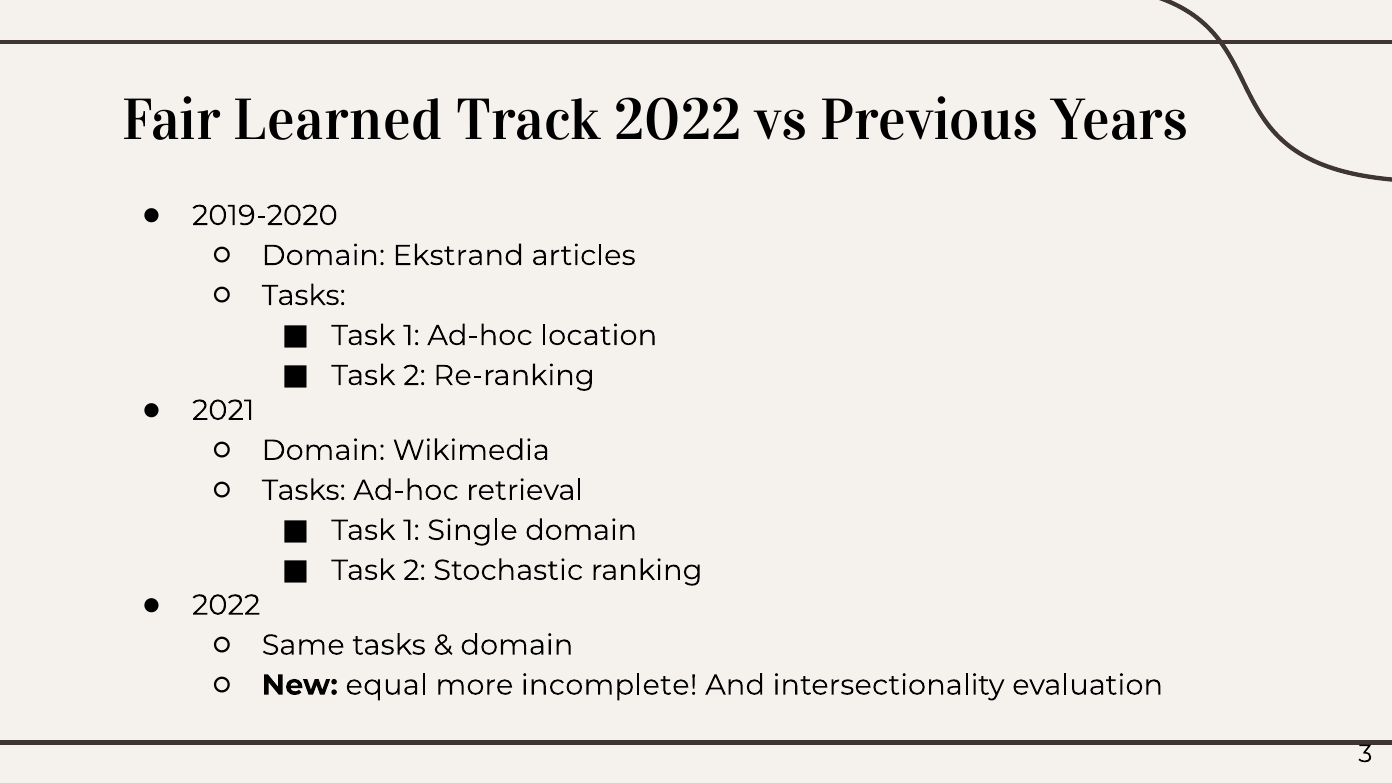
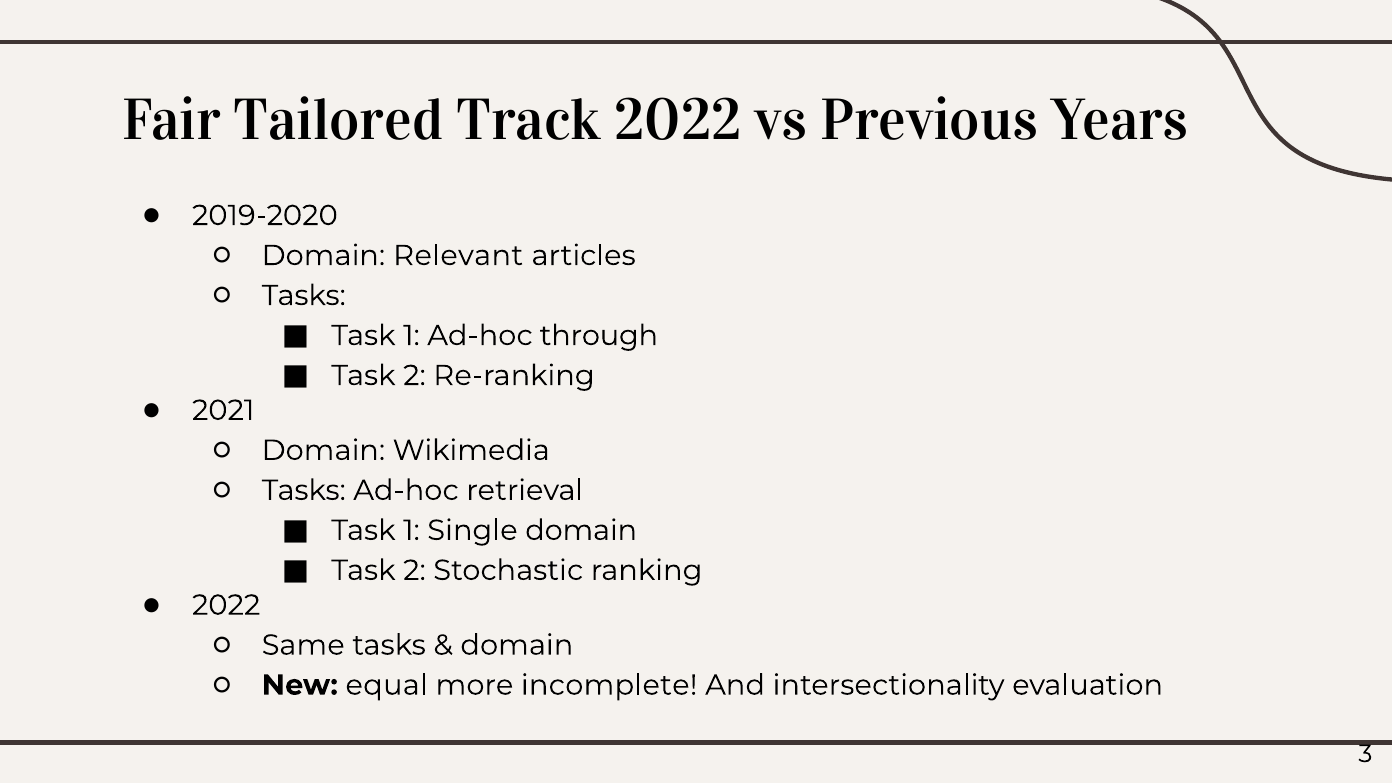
Learned: Learned -> Tailored
Ekstrand: Ekstrand -> Relevant
location: location -> through
